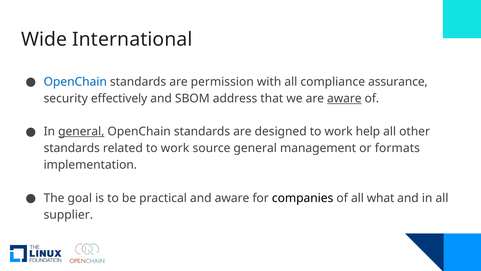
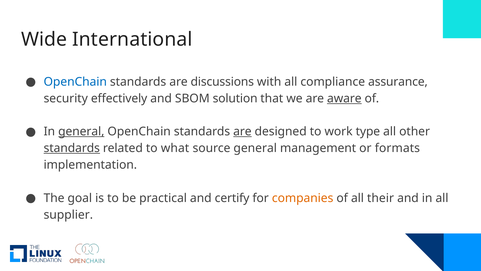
permission: permission -> discussions
address: address -> solution
are at (242, 131) underline: none -> present
help: help -> type
standards at (72, 148) underline: none -> present
related to work: work -> what
and aware: aware -> certify
companies colour: black -> orange
what: what -> their
